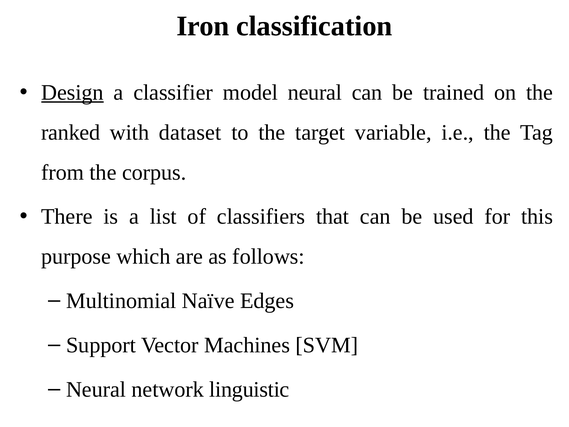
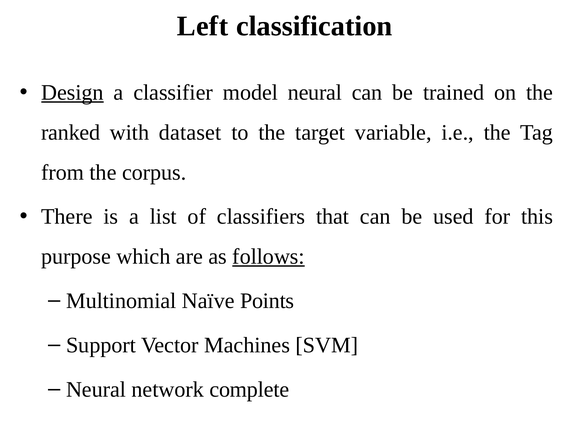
Iron: Iron -> Left
follows underline: none -> present
Edges: Edges -> Points
linguistic: linguistic -> complete
